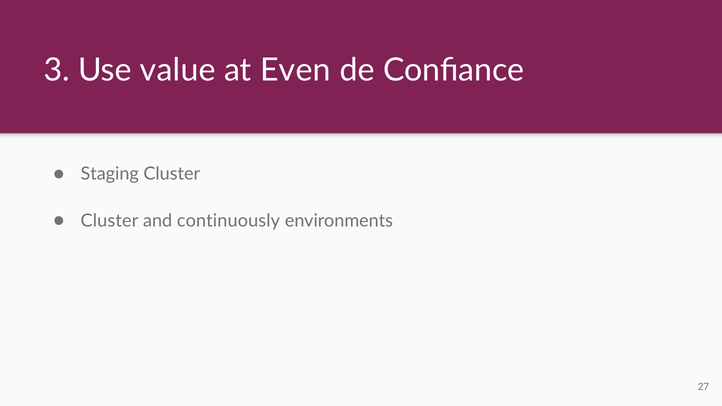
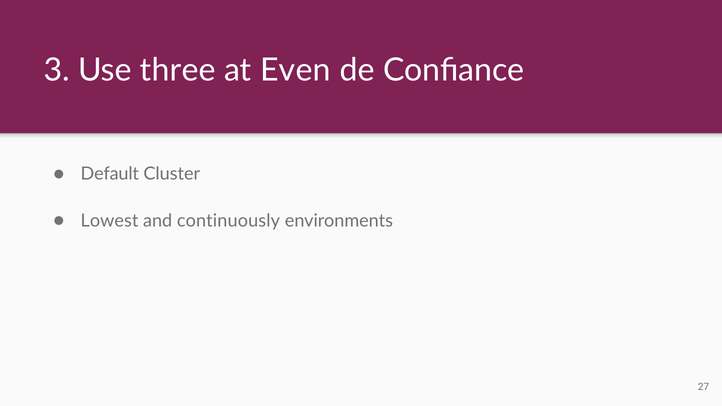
value: value -> three
Staging: Staging -> Default
Cluster at (109, 221): Cluster -> Lowest
